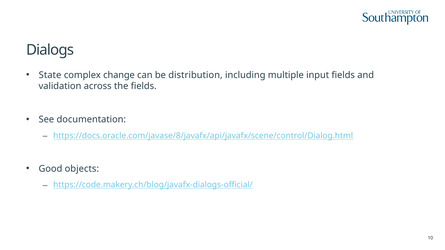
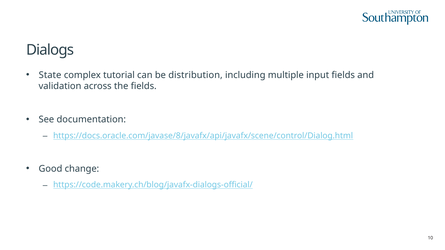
change: change -> tutorial
objects: objects -> change
